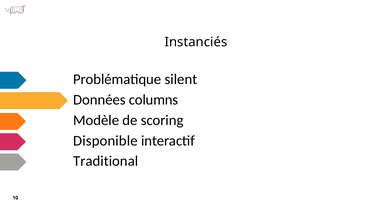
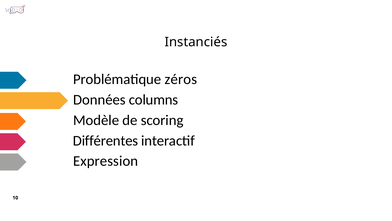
silent: silent -> zéros
Disponible: Disponible -> Différentes
Traditional: Traditional -> Expression
